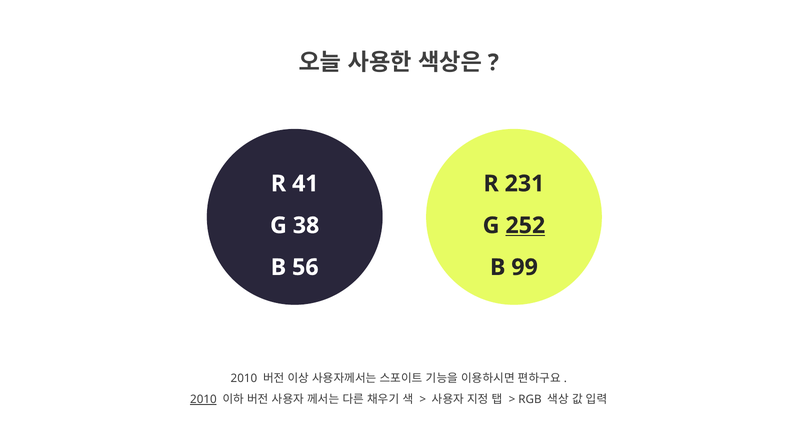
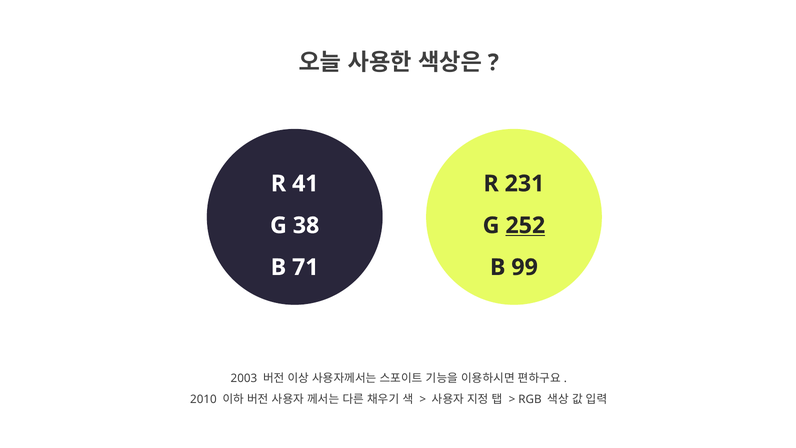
56: 56 -> 71
2010 at (244, 378): 2010 -> 2003
2010 at (203, 399) underline: present -> none
